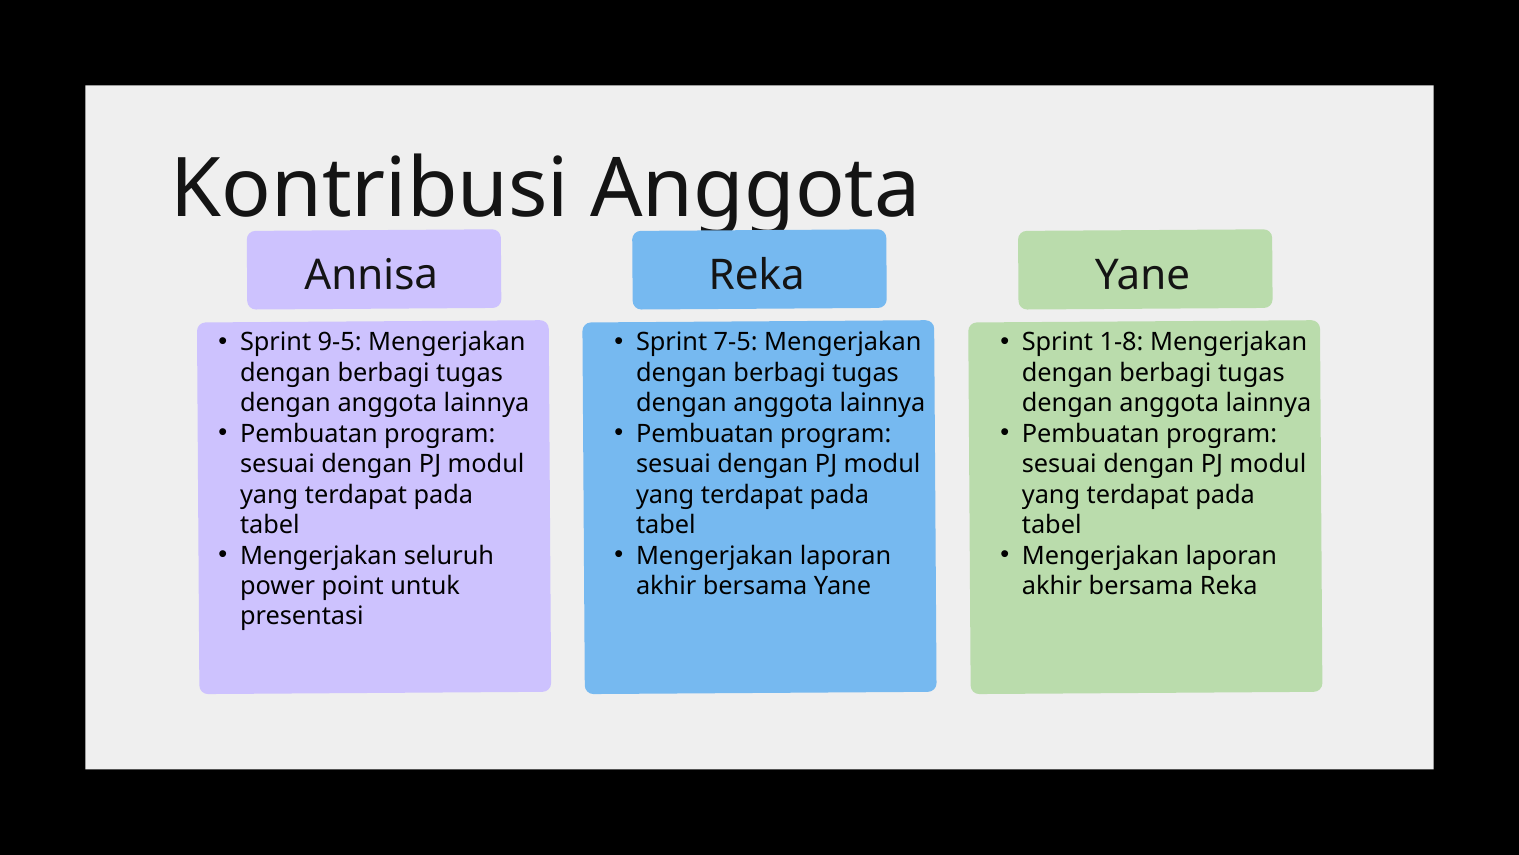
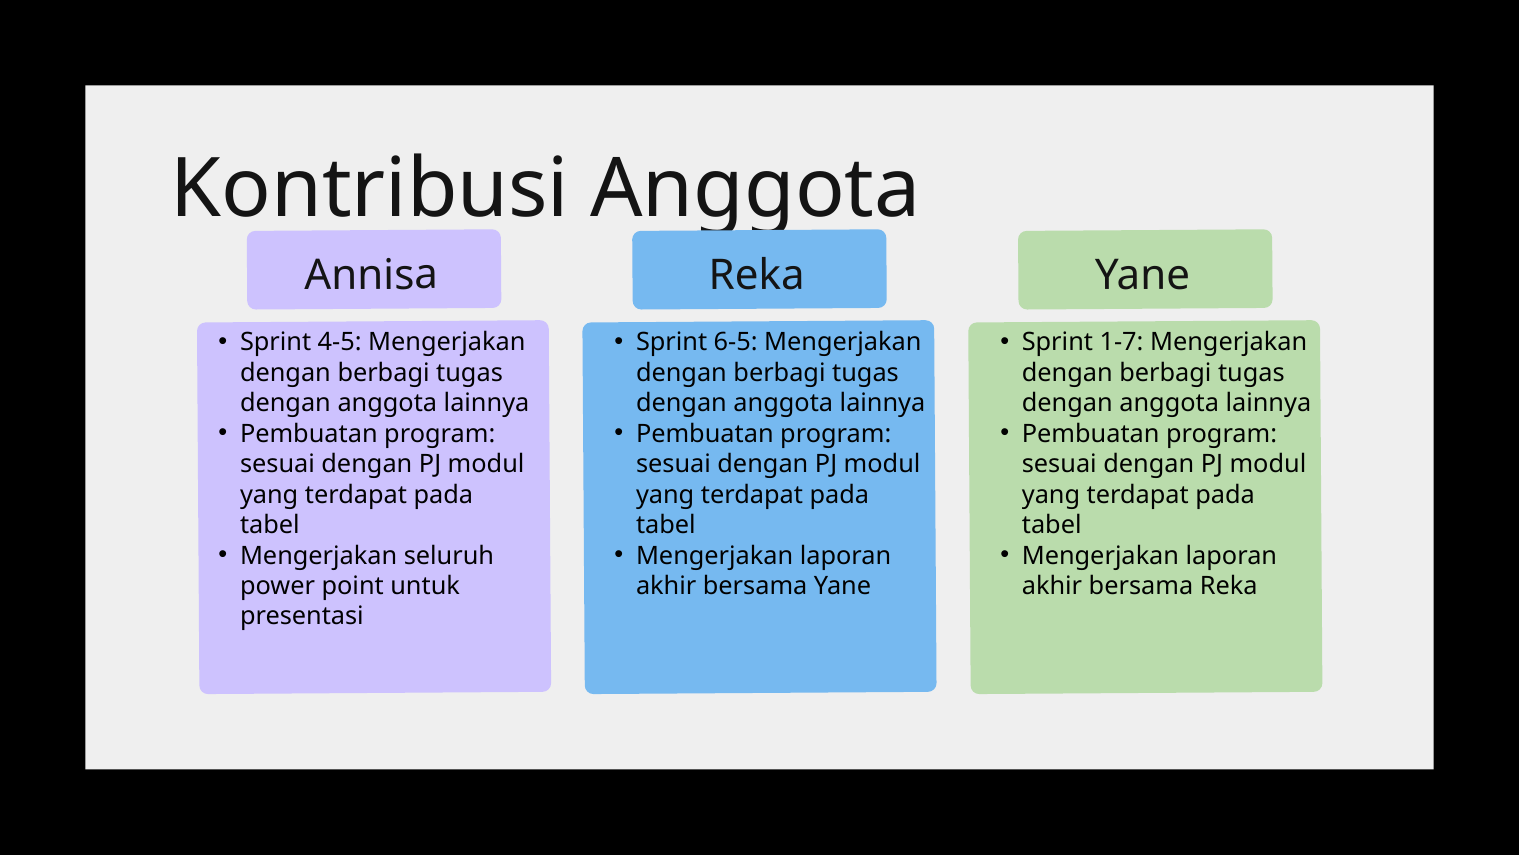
9-5: 9-5 -> 4-5
7-5: 7-5 -> 6-5
1-8: 1-8 -> 1-7
